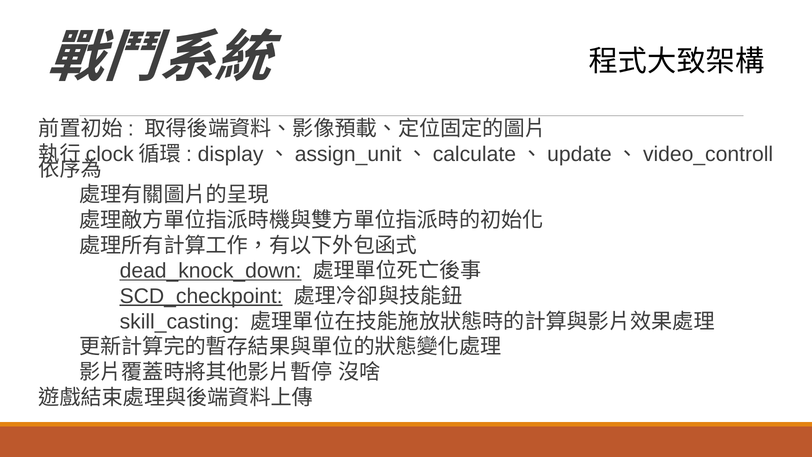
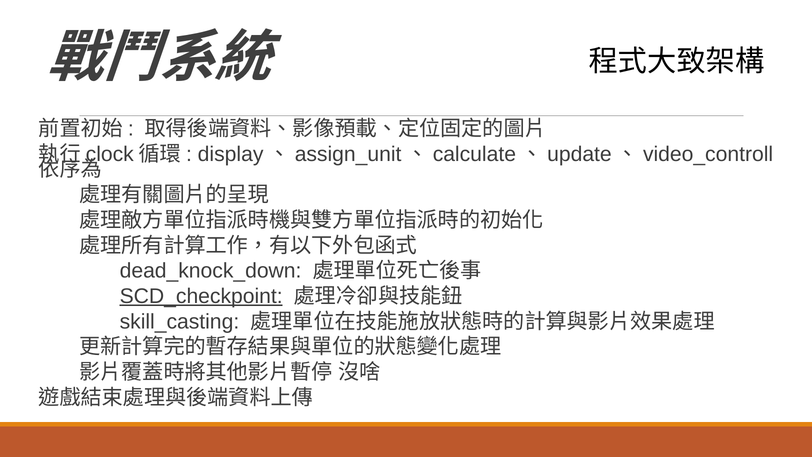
dead_knock_down underline: present -> none
